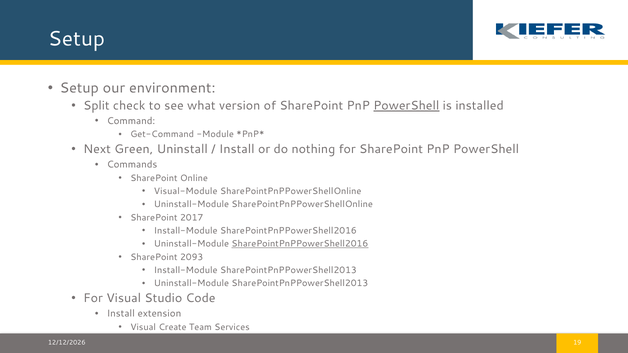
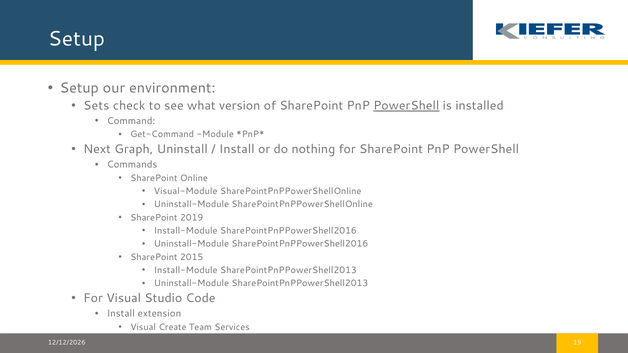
Split: Split -> Sets
Green: Green -> Graph
2017: 2017 -> 2019
SharePointPnPPowerShell2016 at (300, 244) underline: present -> none
2093: 2093 -> 2015
